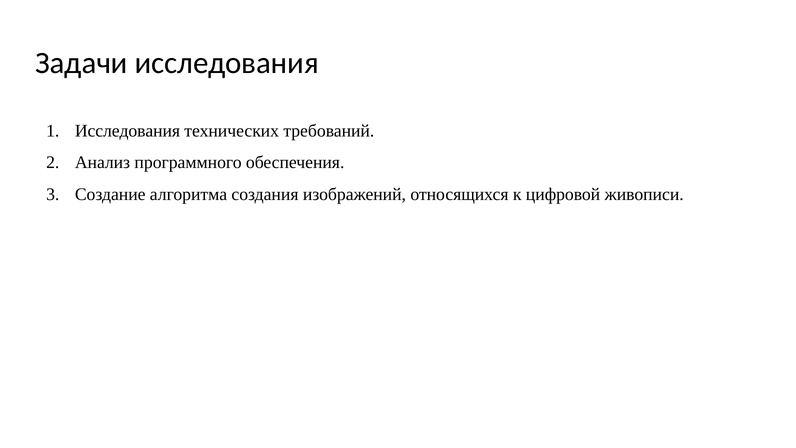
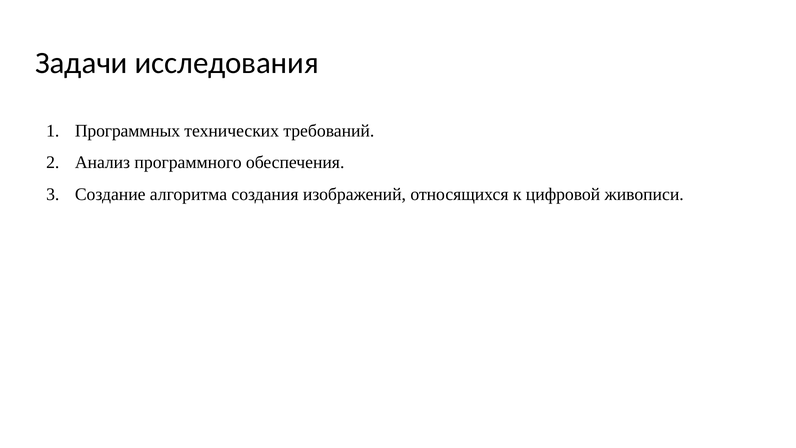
Исследования at (127, 131): Исследования -> Программных
